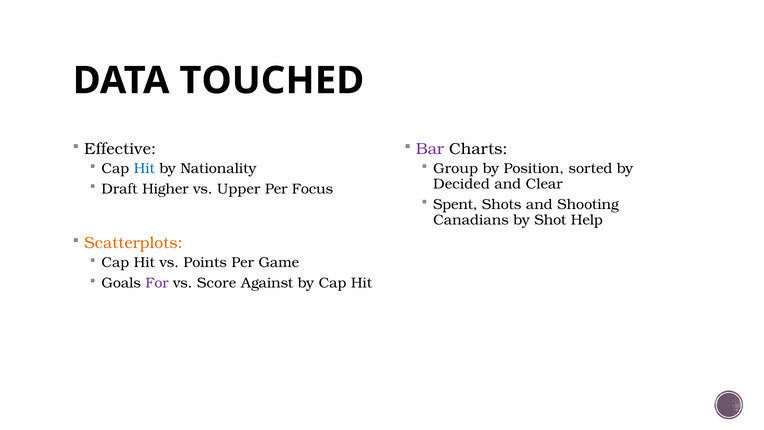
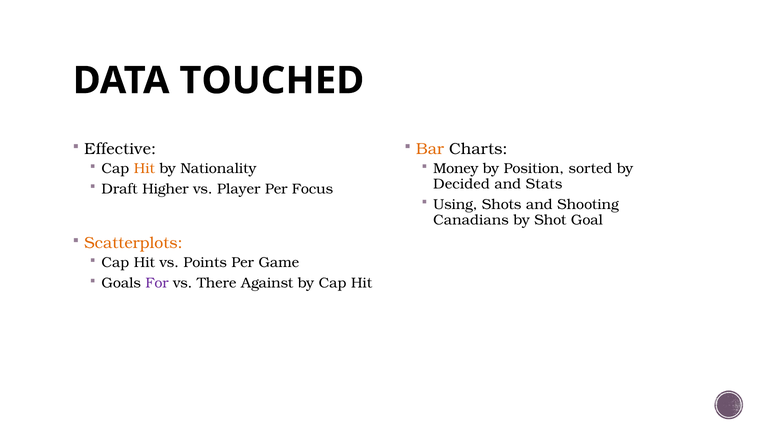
Bar colour: purple -> orange
Hit at (144, 168) colour: blue -> orange
Group: Group -> Money
Clear: Clear -> Stats
Upper: Upper -> Player
Spent: Spent -> Using
Help: Help -> Goal
Score: Score -> There
